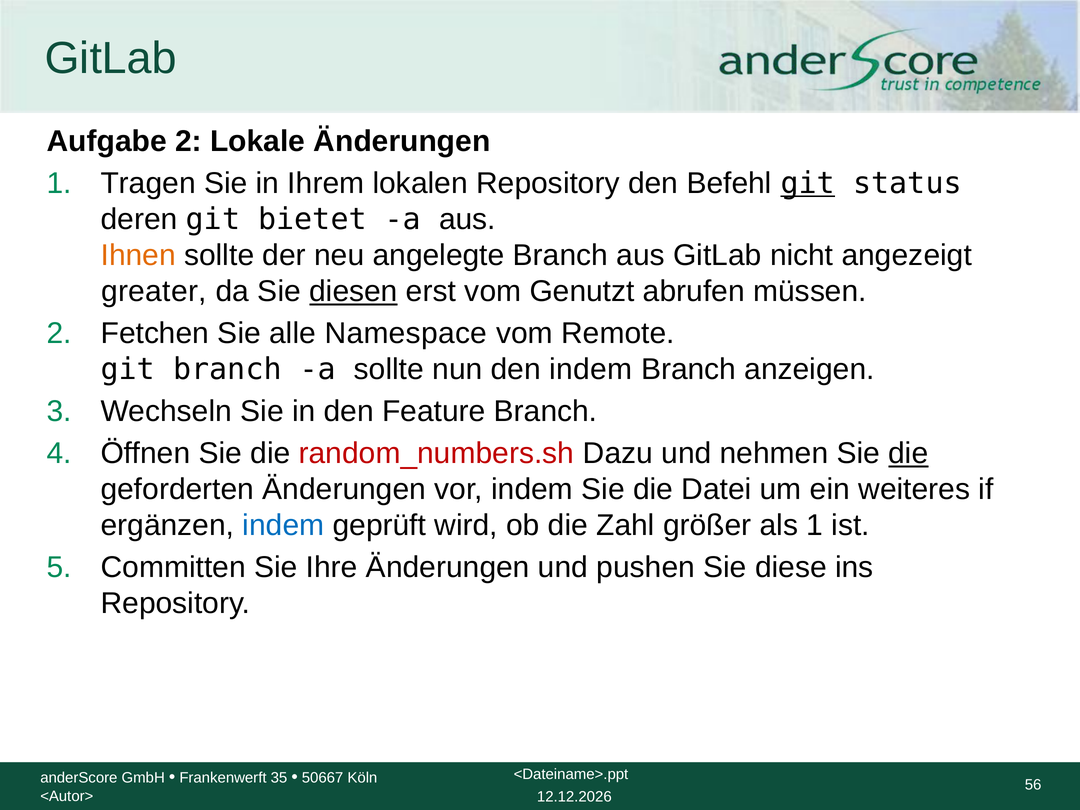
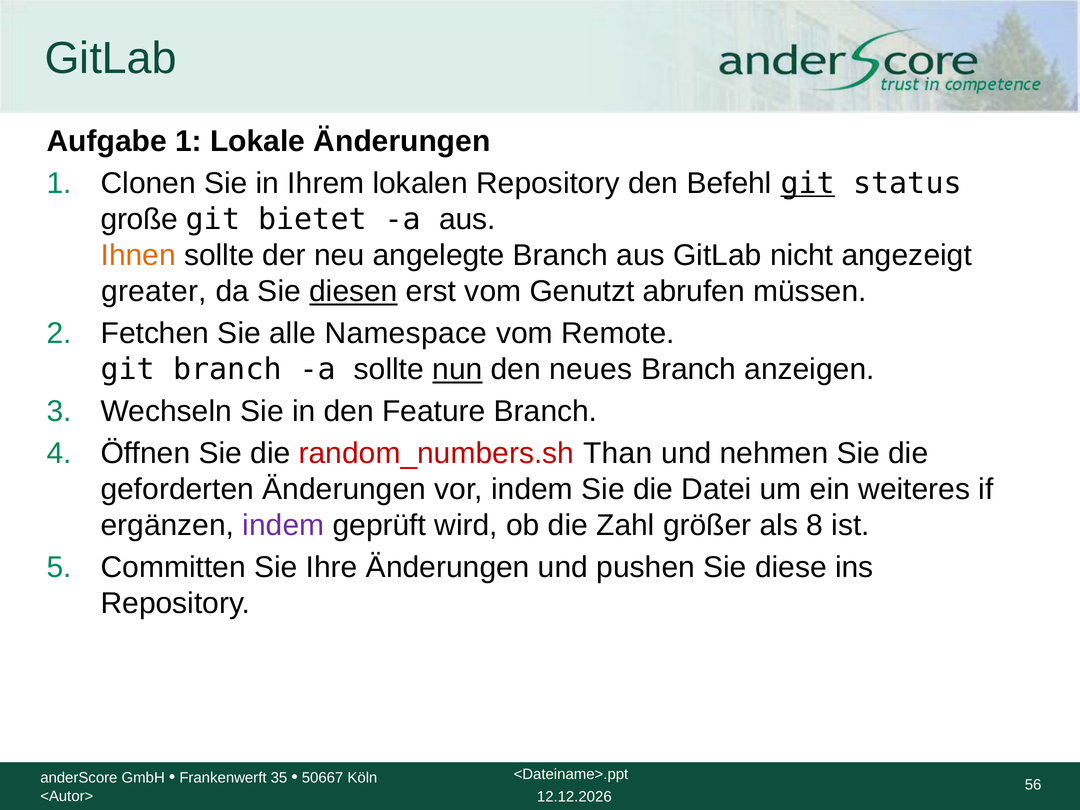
Aufgabe 2: 2 -> 1
Tragen: Tragen -> Clonen
deren: deren -> große
nun underline: none -> present
den indem: indem -> neues
Dazu: Dazu -> Than
die at (908, 454) underline: present -> none
indem at (283, 526) colour: blue -> purple
als 1: 1 -> 8
